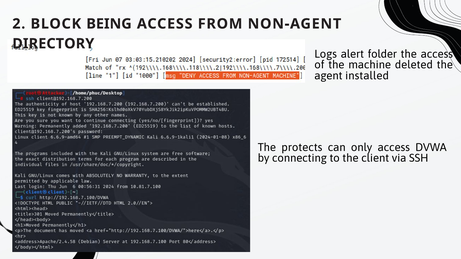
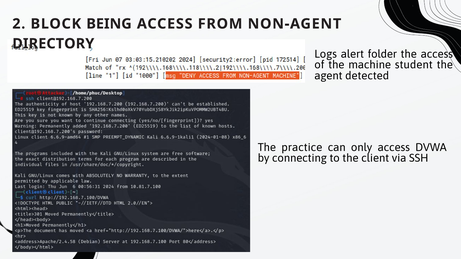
deleted: deleted -> student
installed: installed -> detected
protects: protects -> practice
